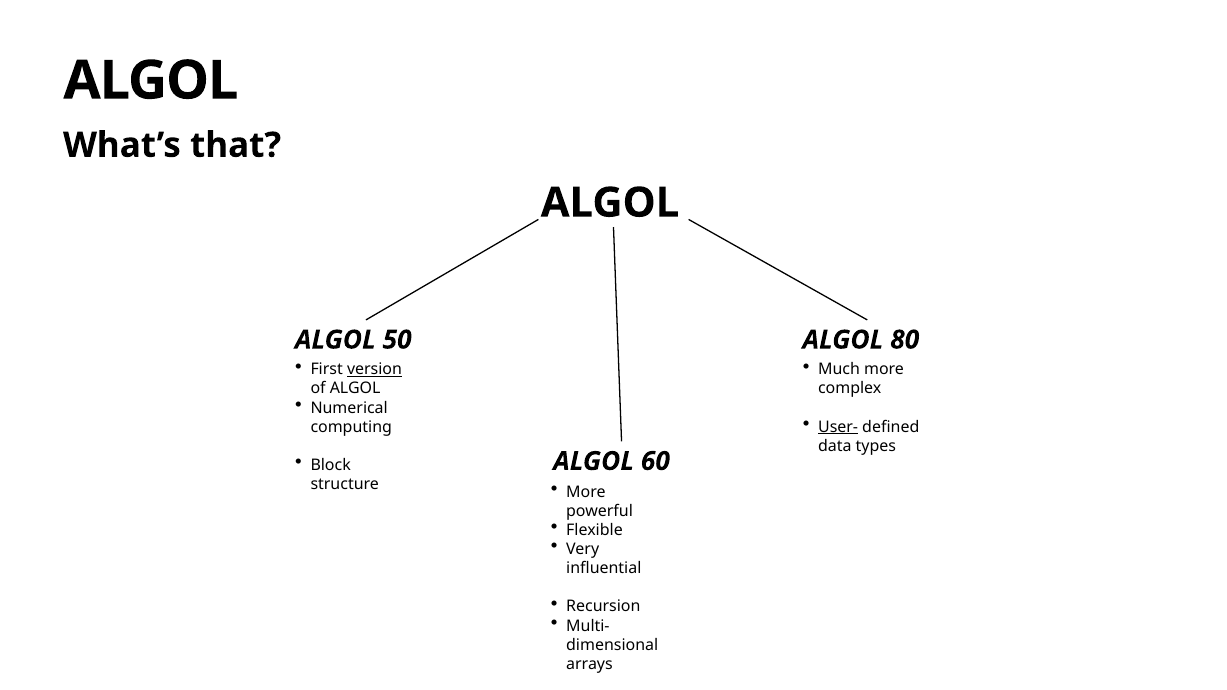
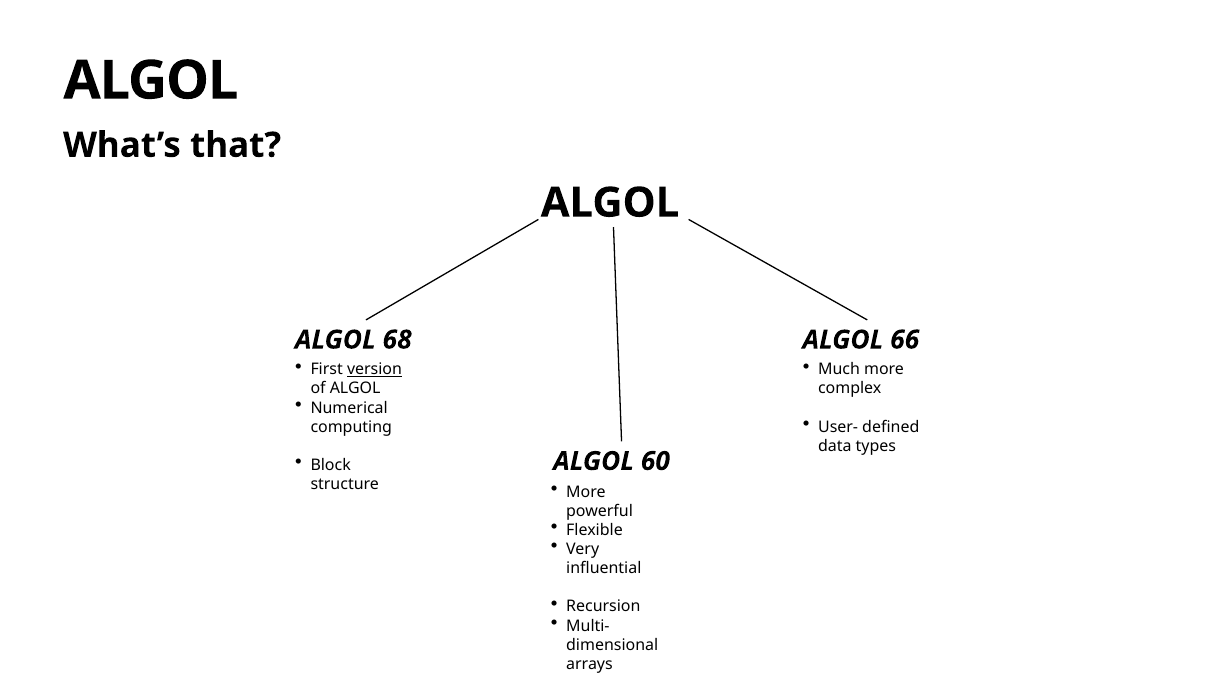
50: 50 -> 68
80: 80 -> 66
User- underline: present -> none
